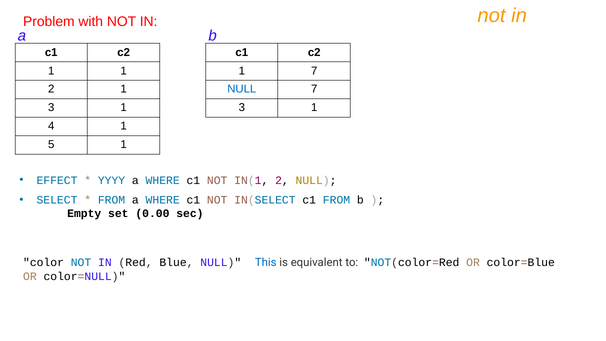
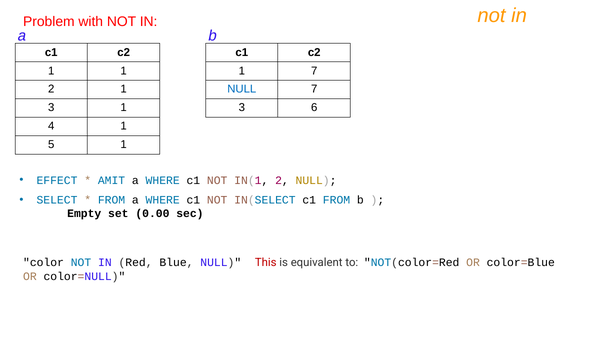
1 at (314, 108): 1 -> 6
YYYY: YYYY -> AMIT
This colour: blue -> red
